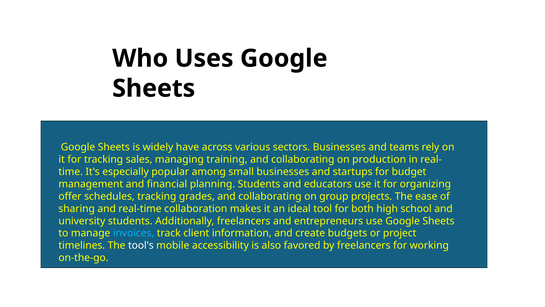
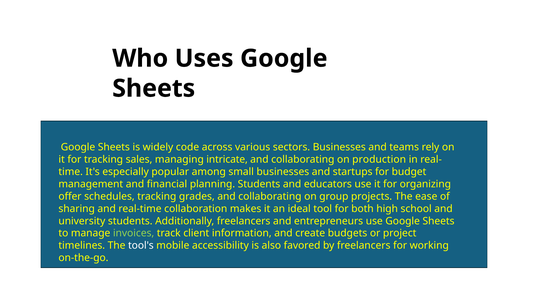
have: have -> code
training: training -> intricate
invoices colour: light blue -> light green
